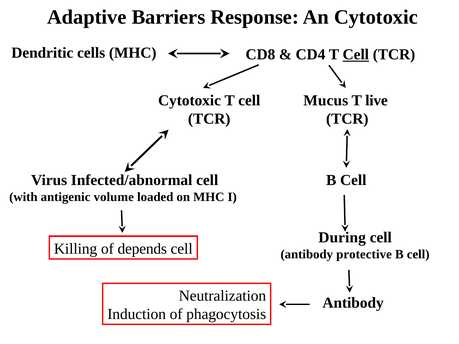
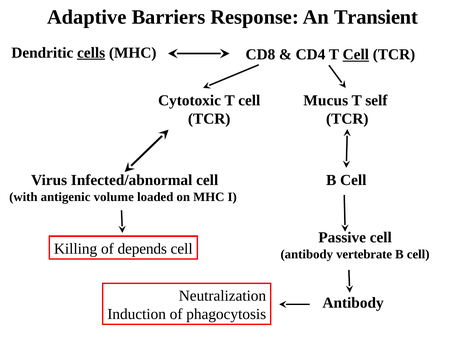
An Cytotoxic: Cytotoxic -> Transient
cells underline: none -> present
live: live -> self
During: During -> Passive
protective: protective -> vertebrate
